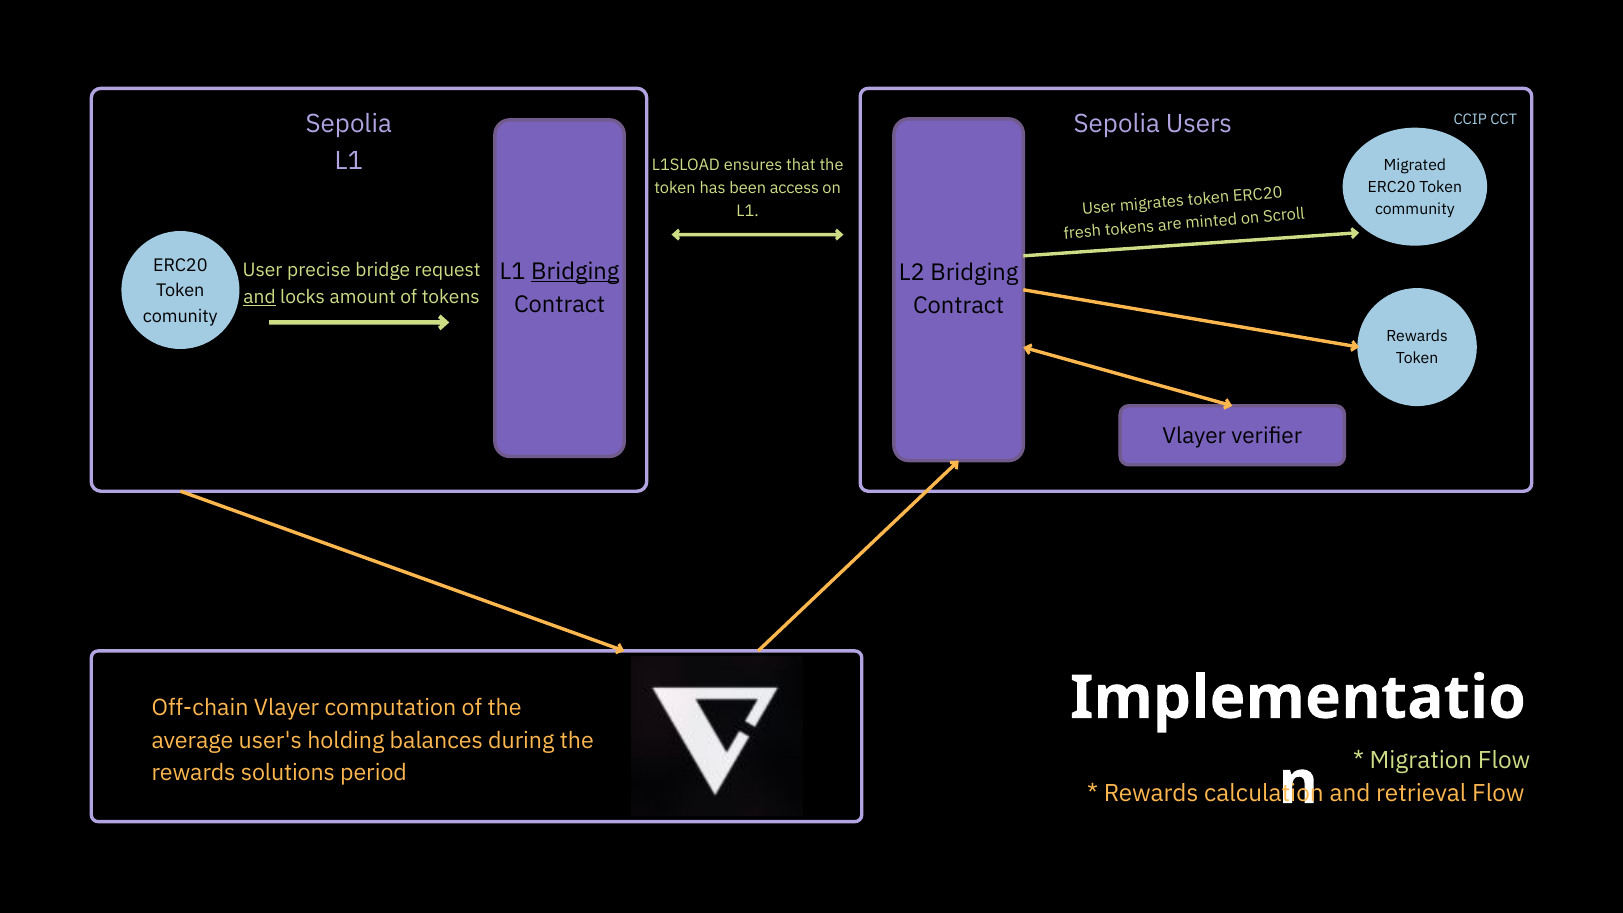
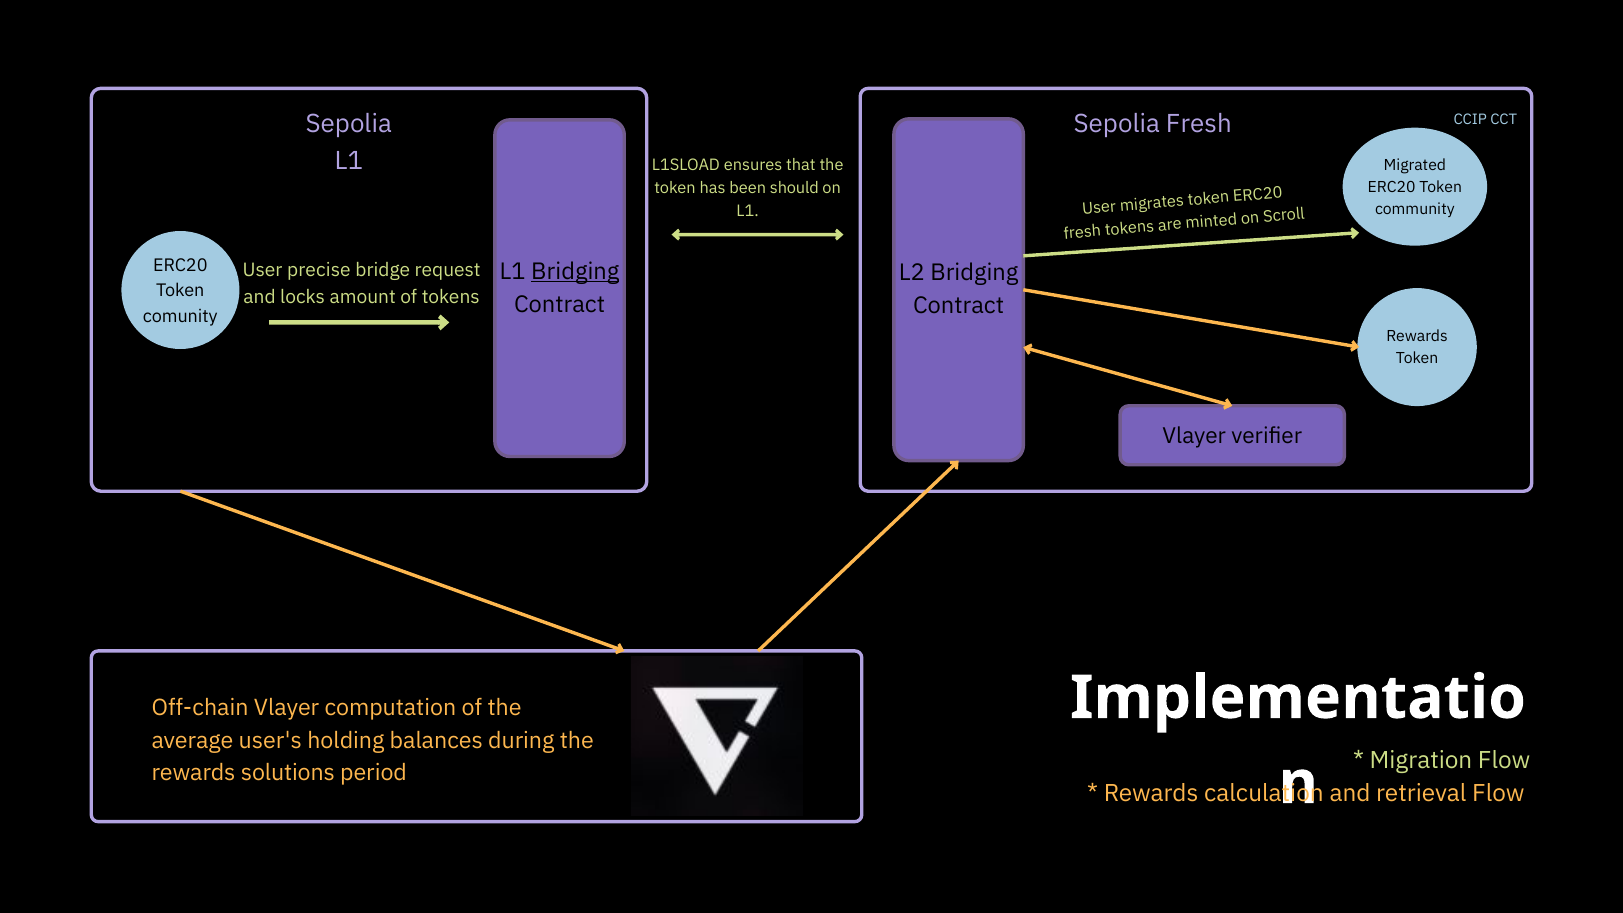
Sepolia Users: Users -> Fresh
access: access -> should
and at (260, 297) underline: present -> none
